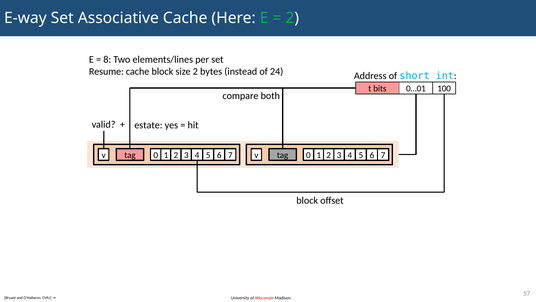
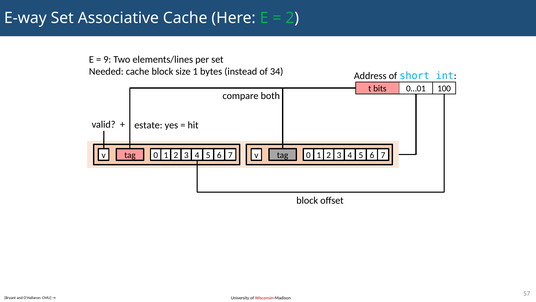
8: 8 -> 9
Resume: Resume -> Needed
size 2: 2 -> 1
24: 24 -> 34
